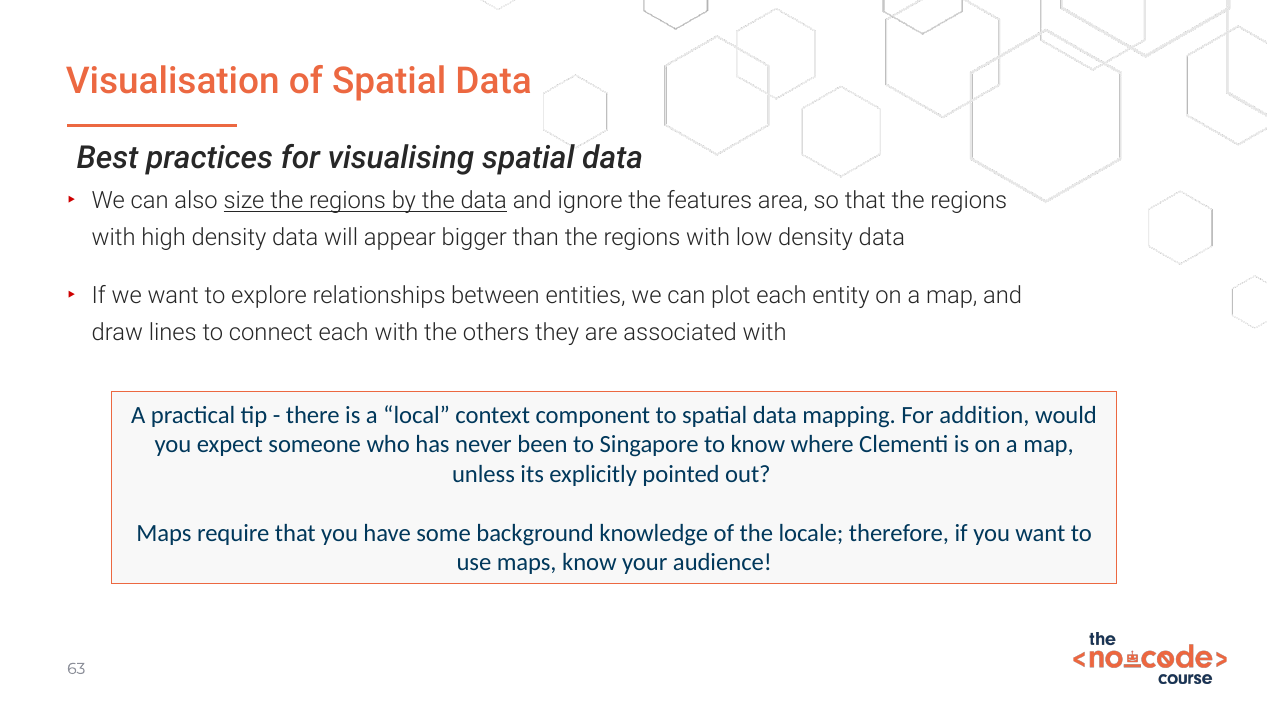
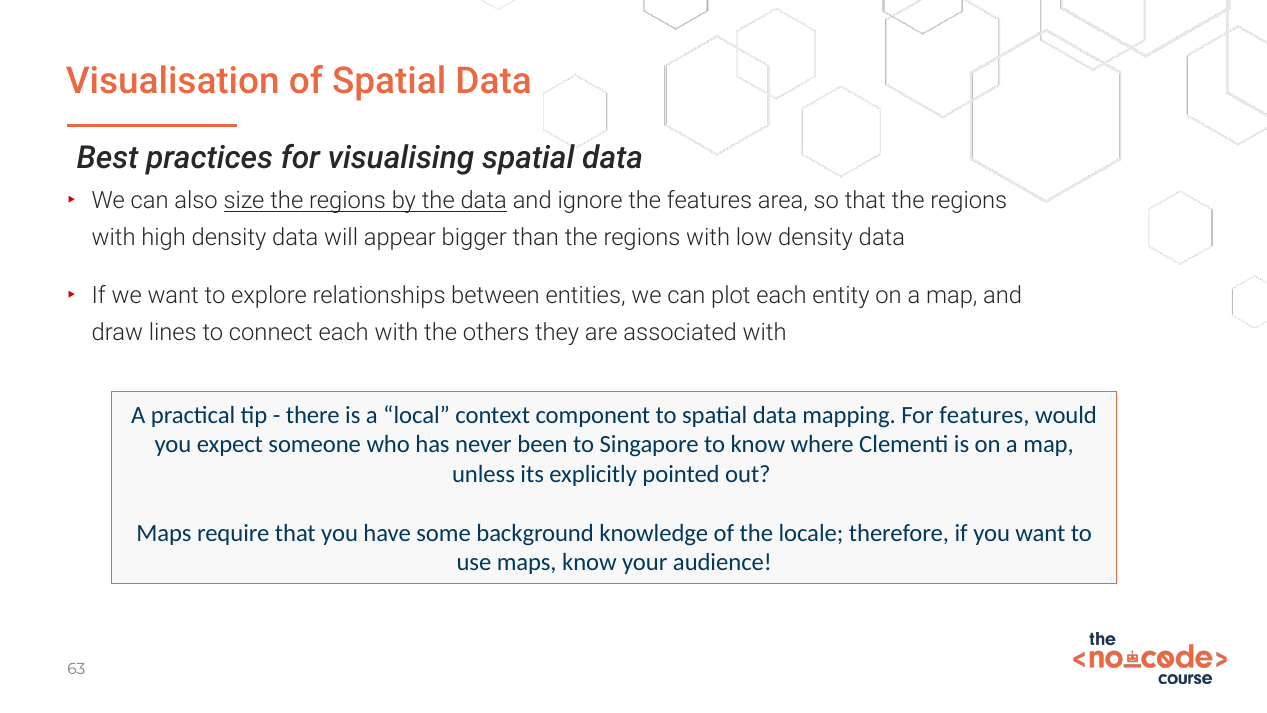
For addition: addition -> features
